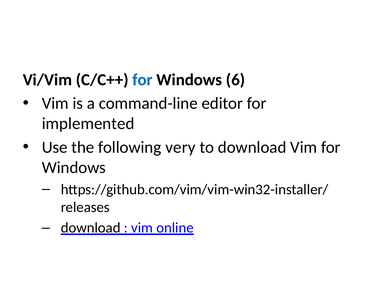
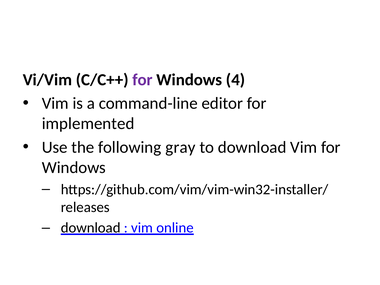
for at (142, 80) colour: blue -> purple
6: 6 -> 4
very: very -> gray
